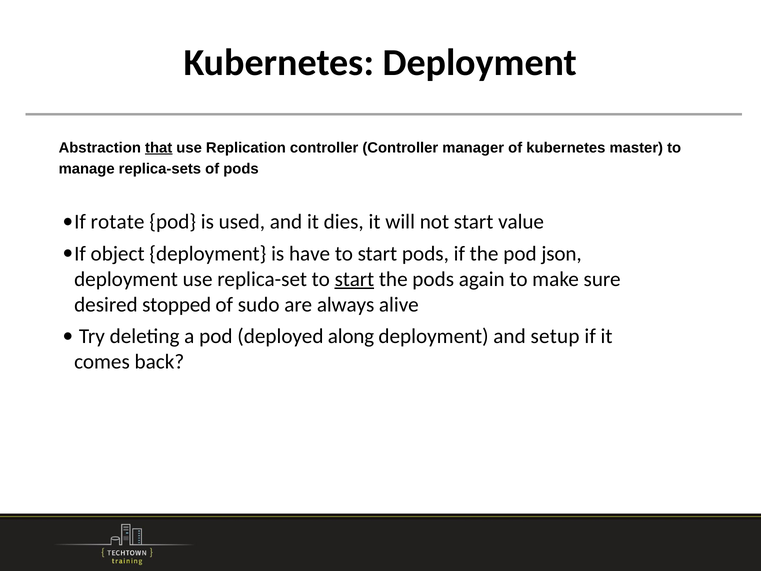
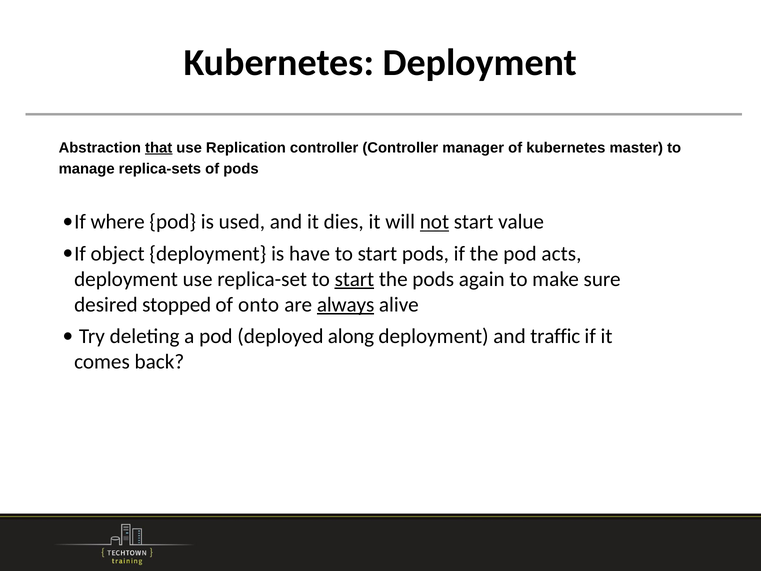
rotate: rotate -> where
not underline: none -> present
json: json -> acts
sudo: sudo -> onto
always underline: none -> present
setup: setup -> traffic
